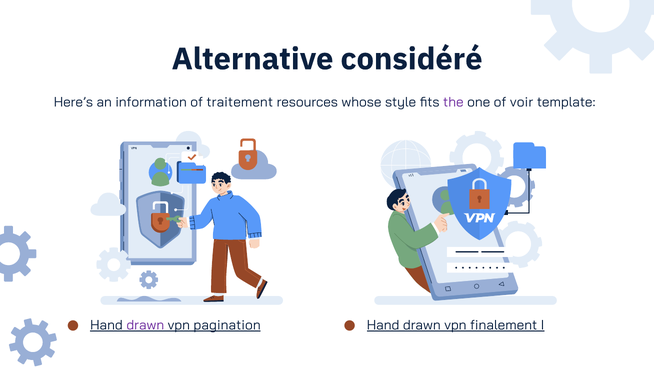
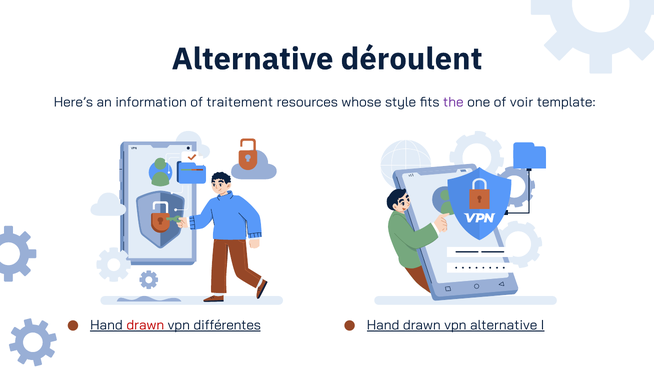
considéré: considéré -> déroulent
drawn at (145, 325) colour: purple -> red
pagination: pagination -> différentes
vpn finalement: finalement -> alternative
